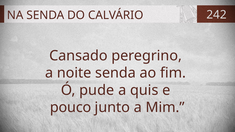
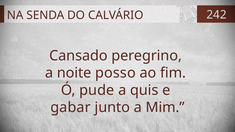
noite senda: senda -> posso
pouco: pouco -> gabar
